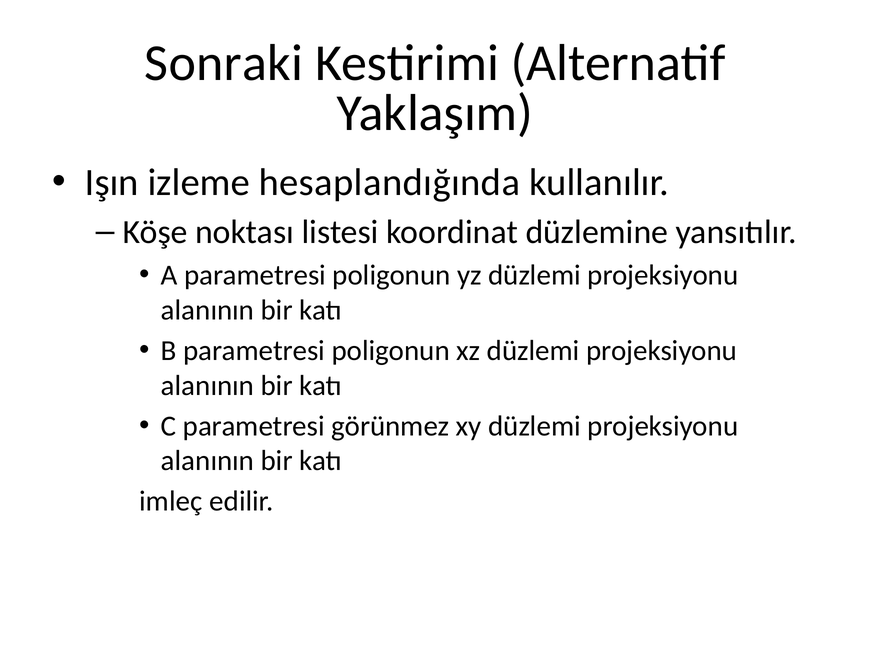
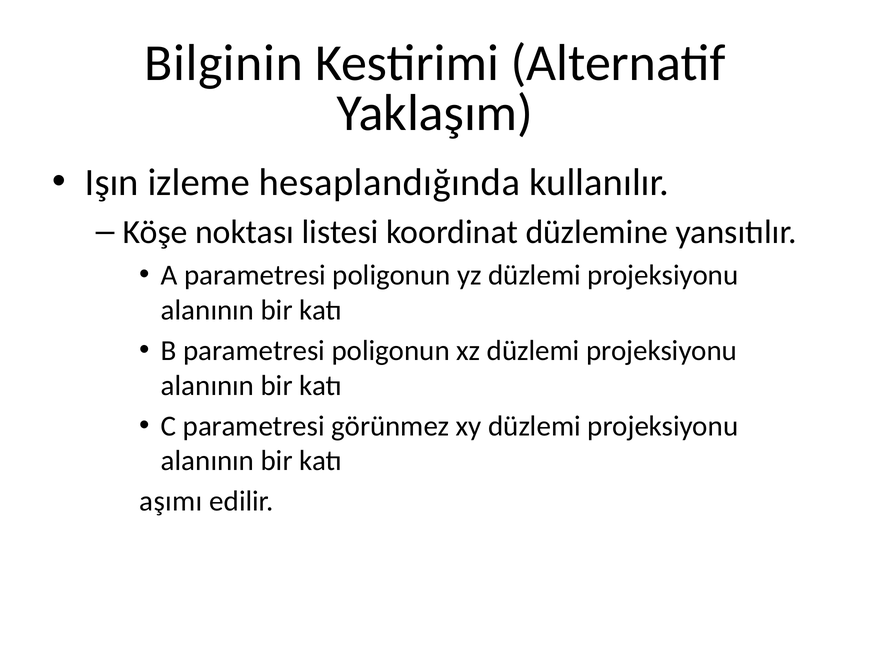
Sonraki: Sonraki -> Bilginin
imleç: imleç -> aşımı
